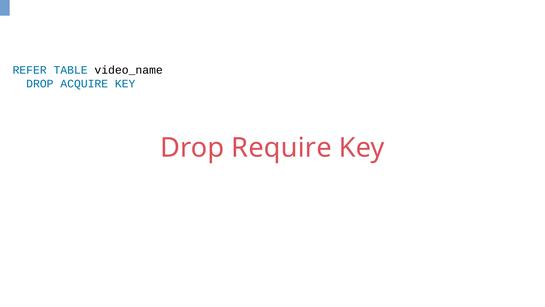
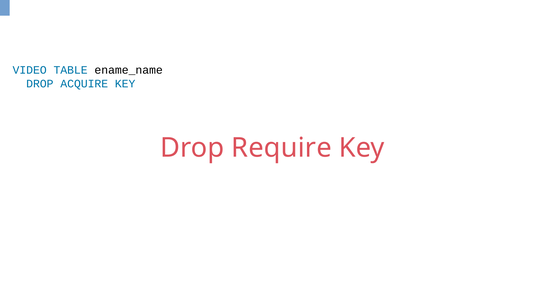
REFER: REFER -> VIDEO
video_name: video_name -> ename_name
